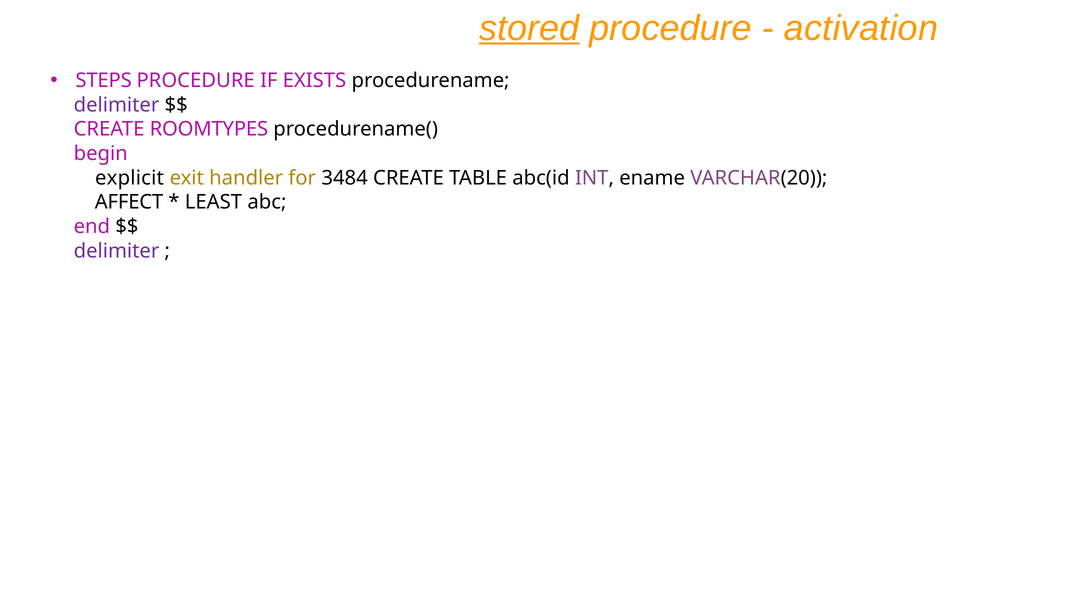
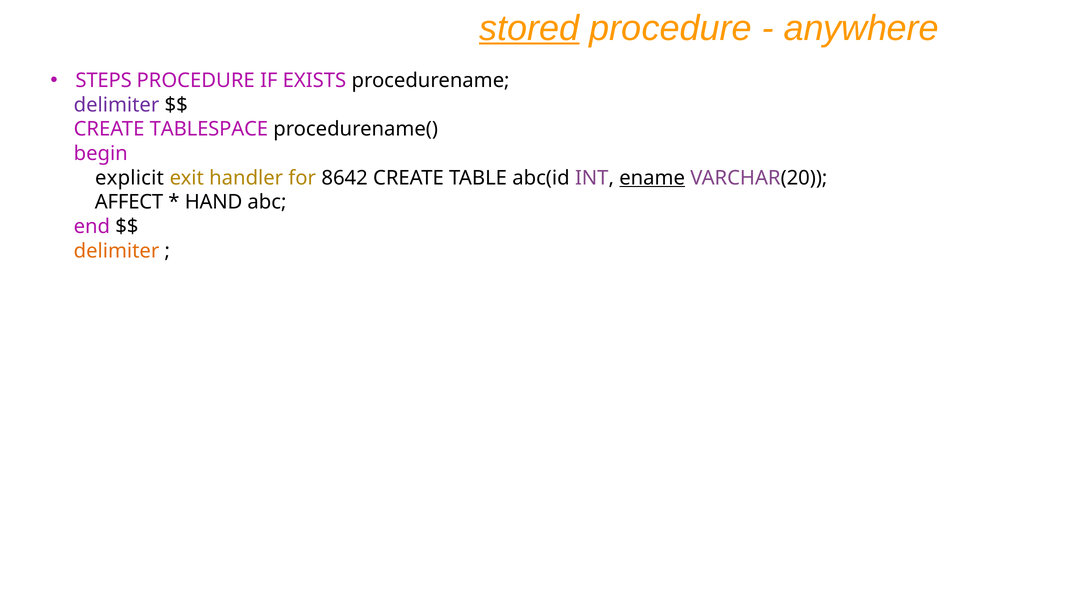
activation: activation -> anywhere
ROOMTYPES: ROOMTYPES -> TABLESPACE
3484: 3484 -> 8642
ename underline: none -> present
LEAST: LEAST -> HAND
delimiter at (116, 251) colour: purple -> orange
